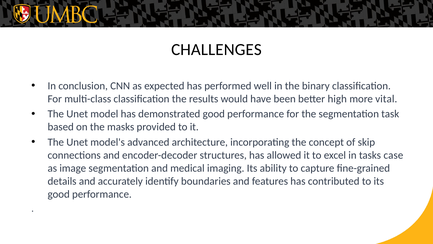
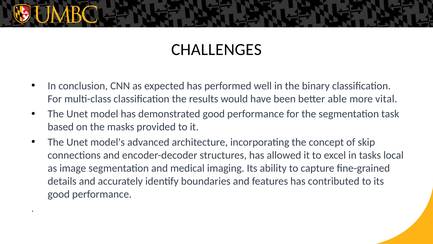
high: high -> able
case: case -> local
